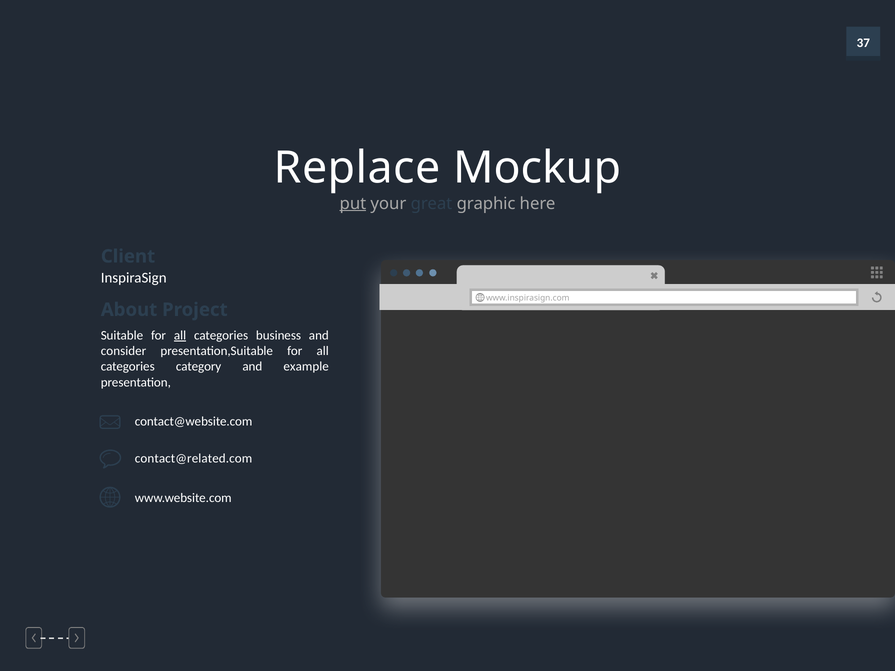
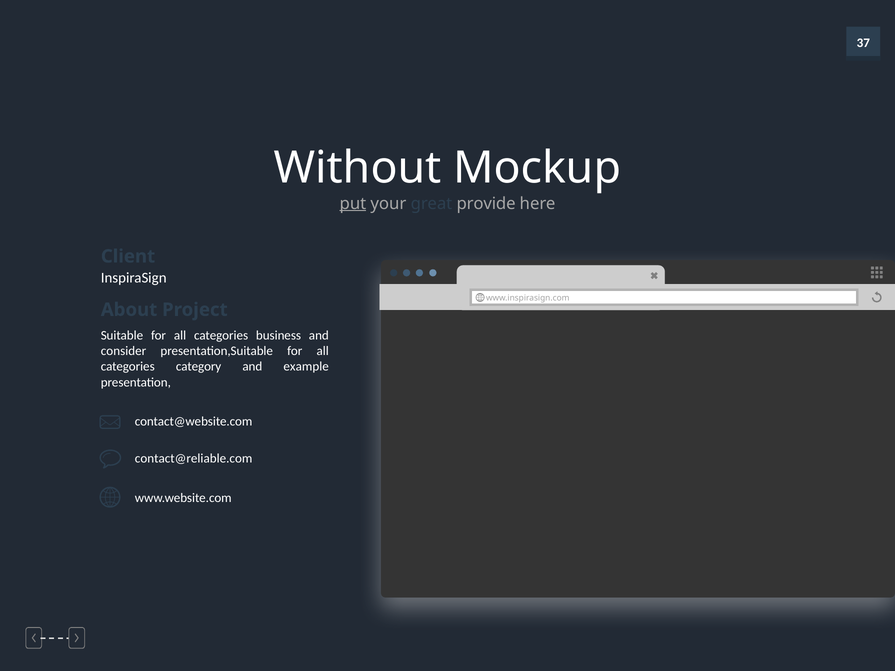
Replace: Replace -> Without
graphic: graphic -> provide
all at (180, 335) underline: present -> none
contact@related.com: contact@related.com -> contact@reliable.com
